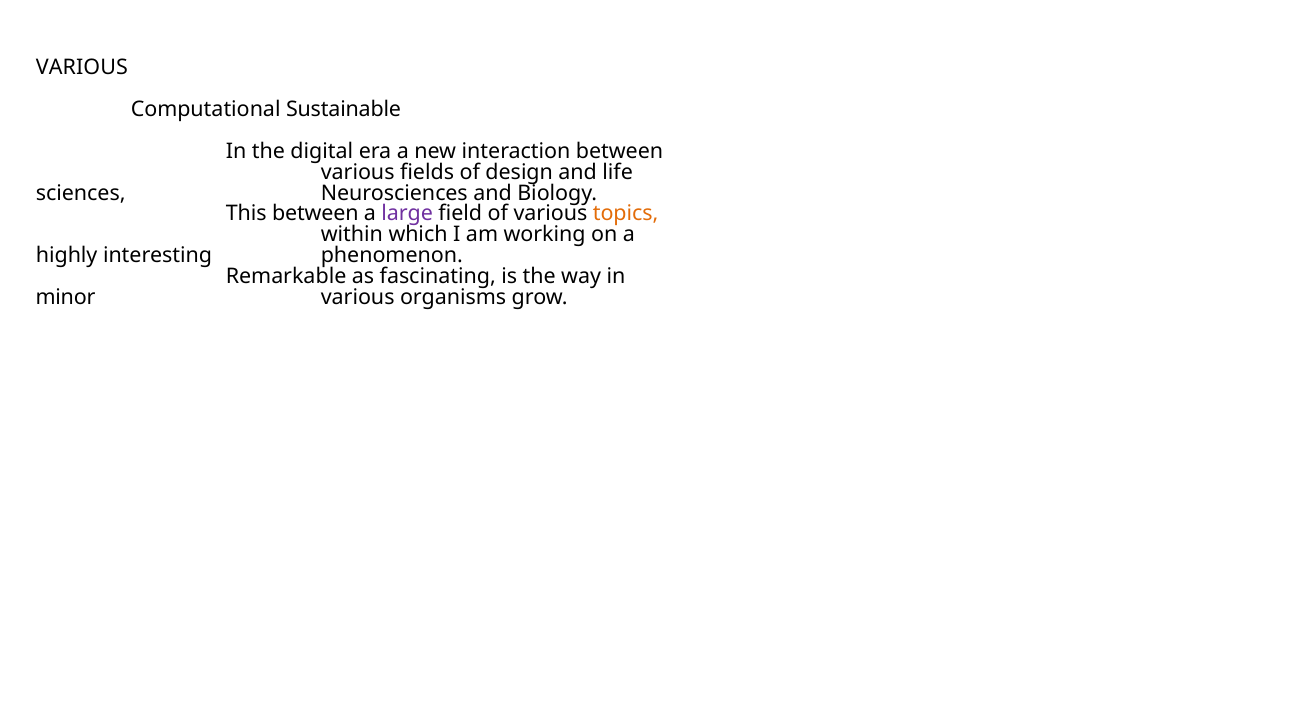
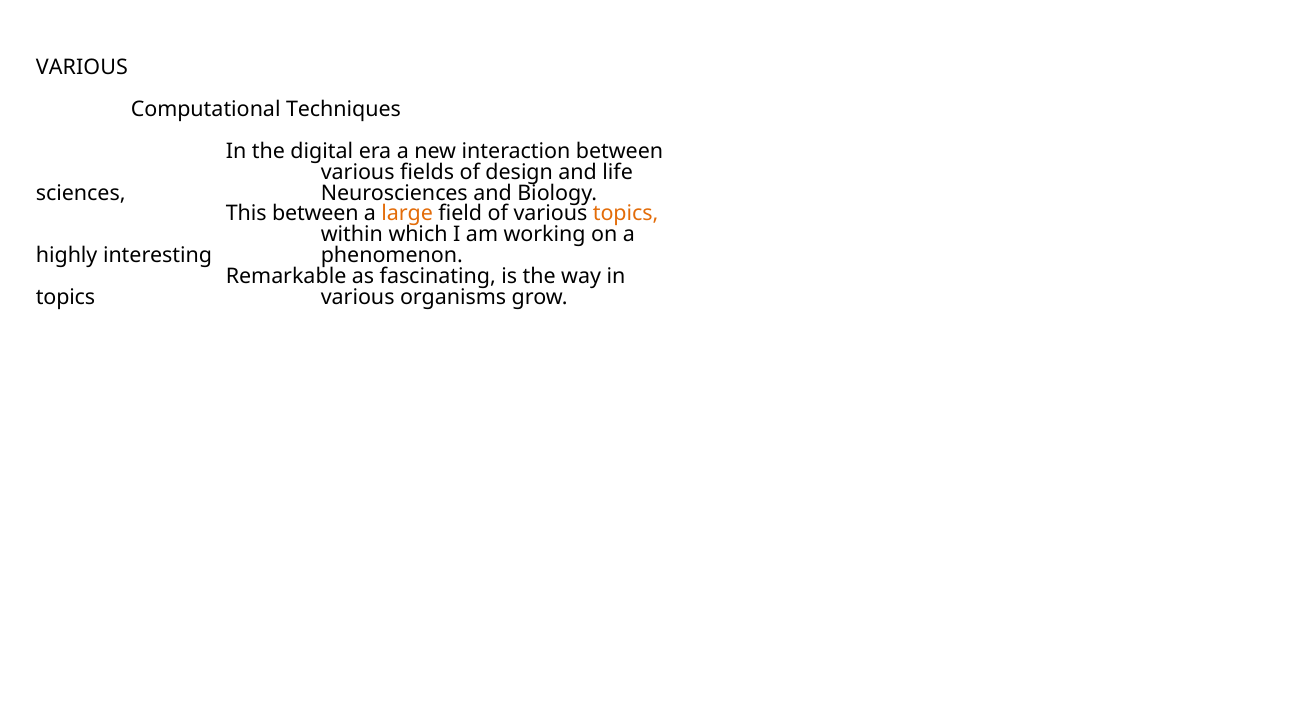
Sustainable: Sustainable -> Techniques
large colour: purple -> orange
minor at (65, 298): minor -> topics
